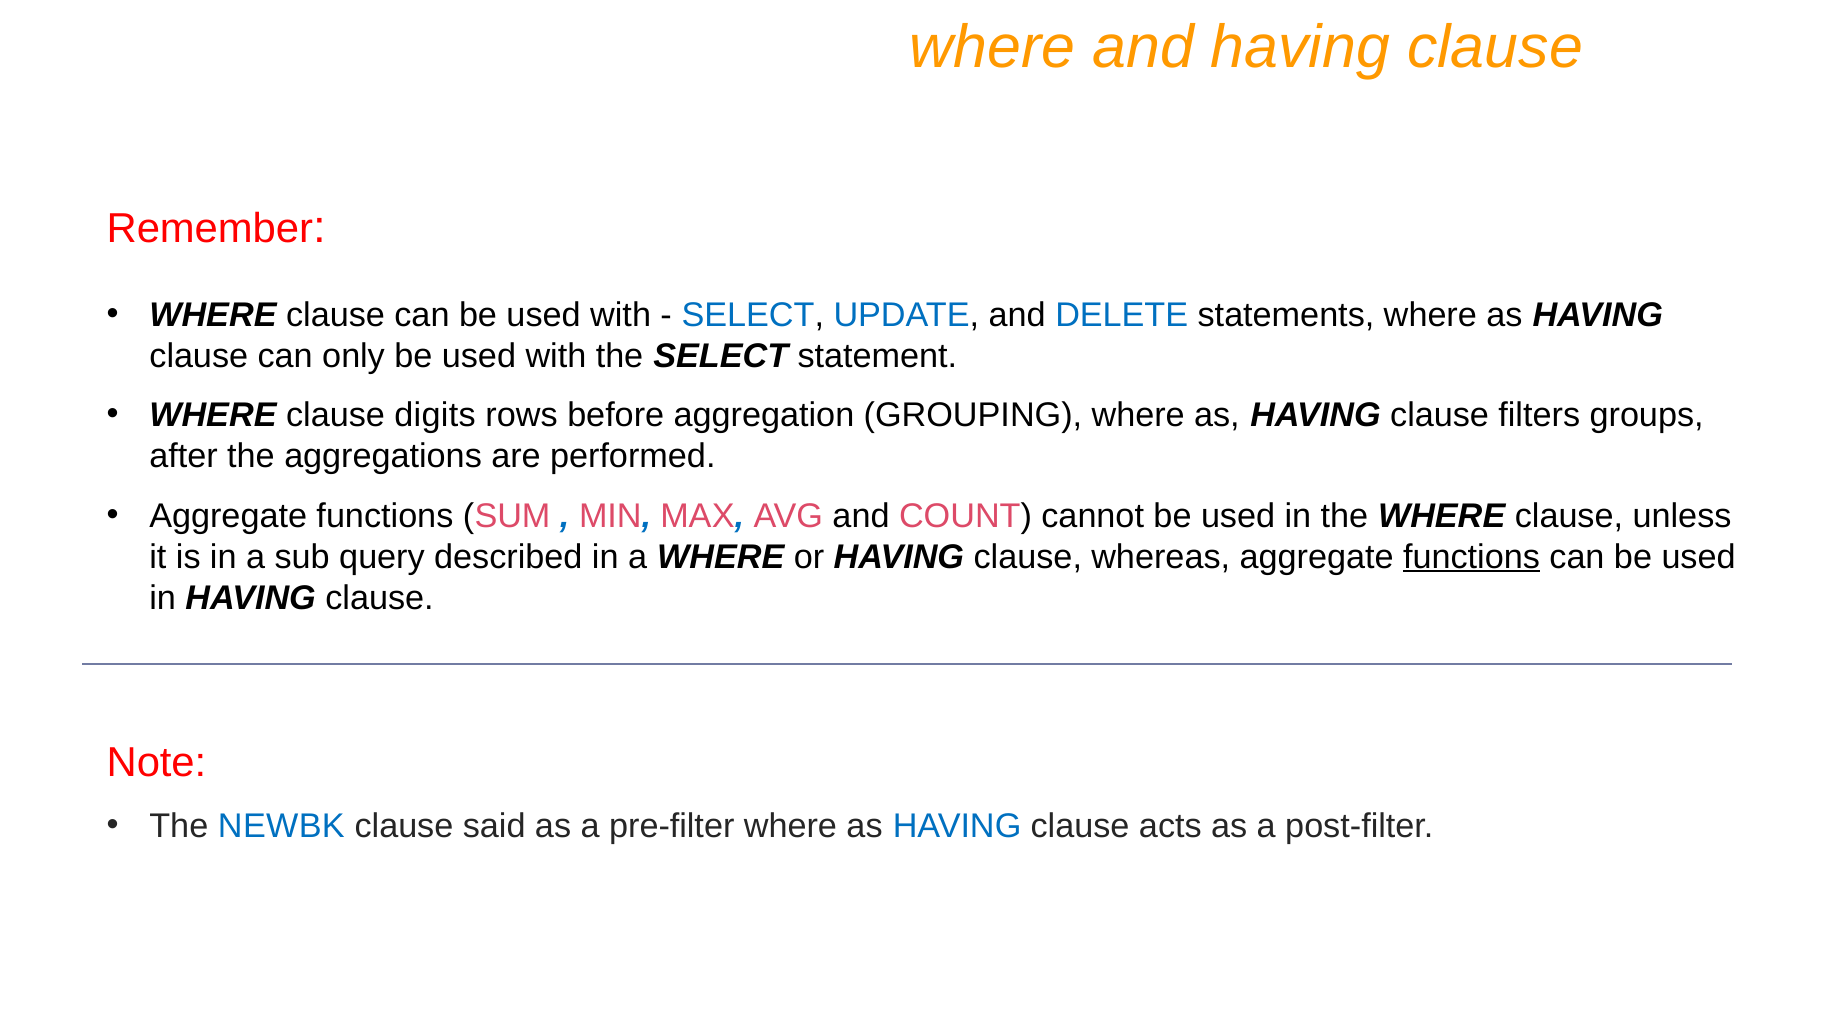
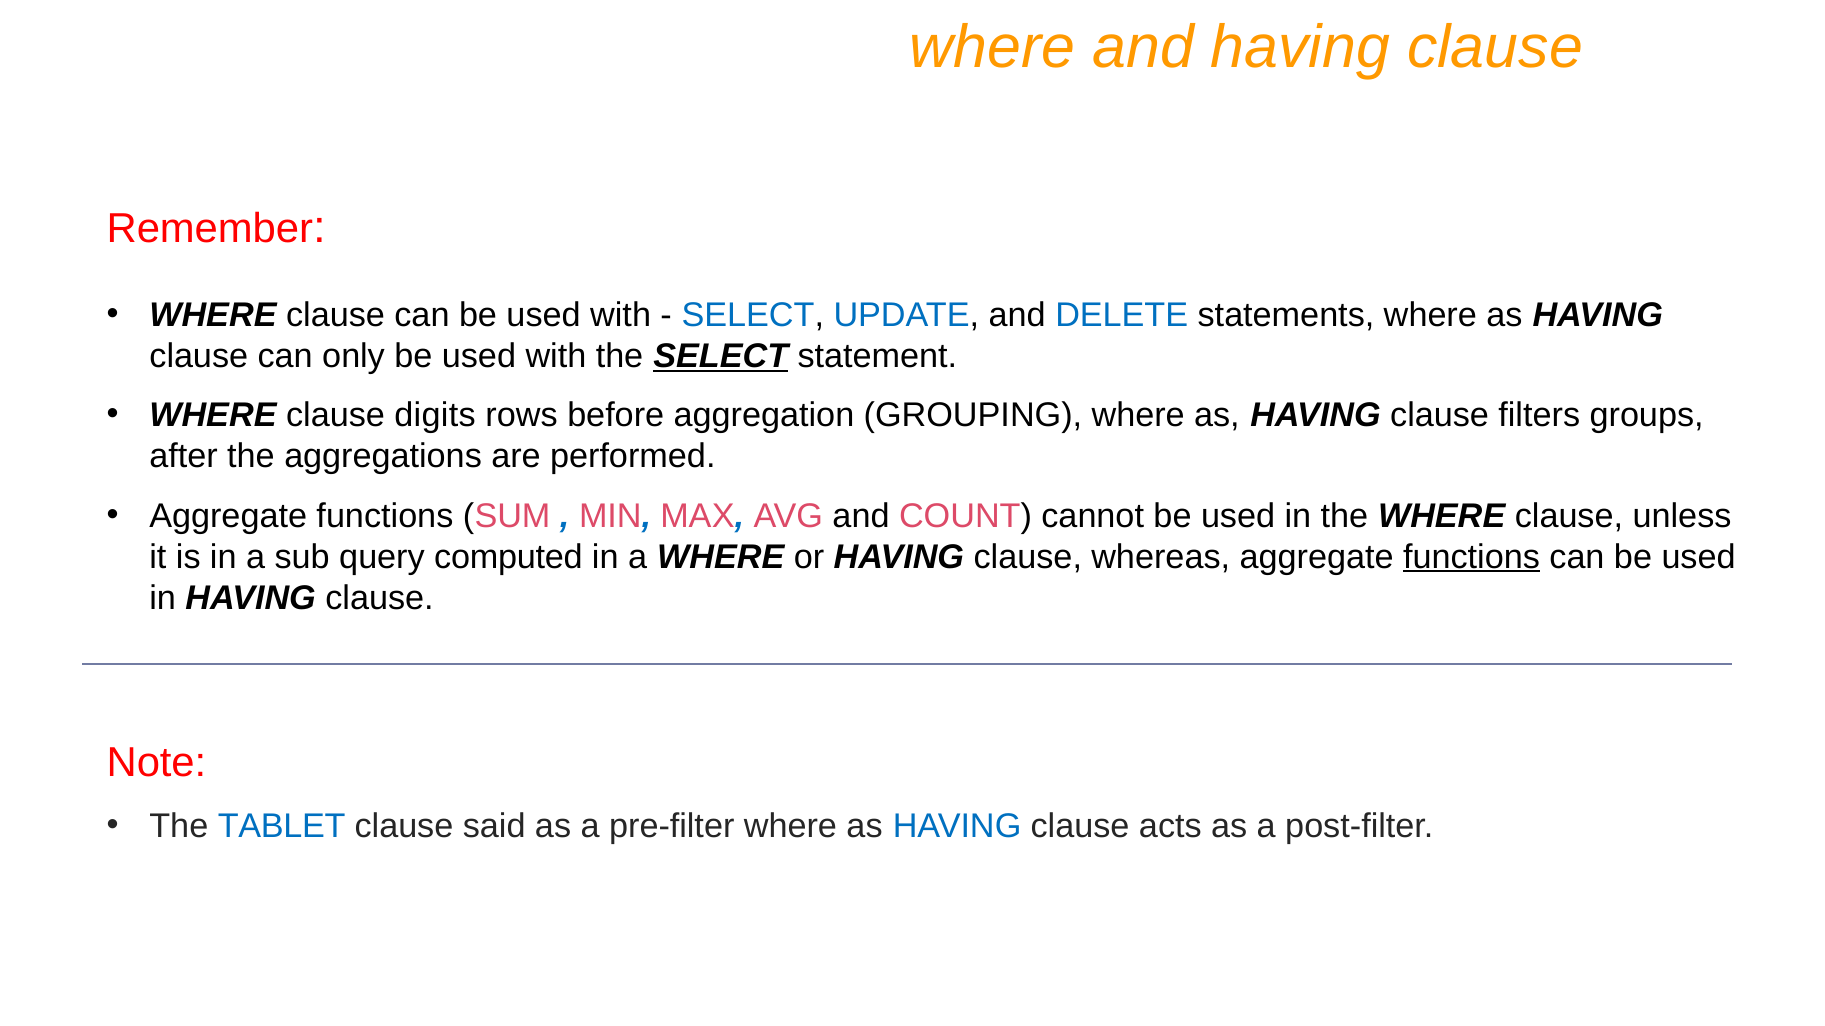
SELECT at (721, 356) underline: none -> present
described: described -> computed
NEWBK: NEWBK -> TABLET
